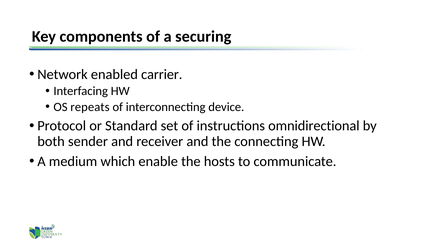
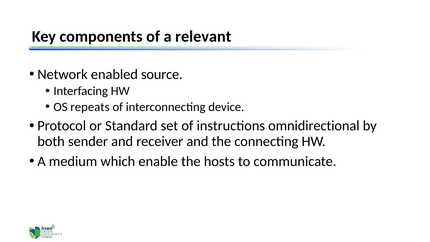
securing: securing -> relevant
carrier: carrier -> source
